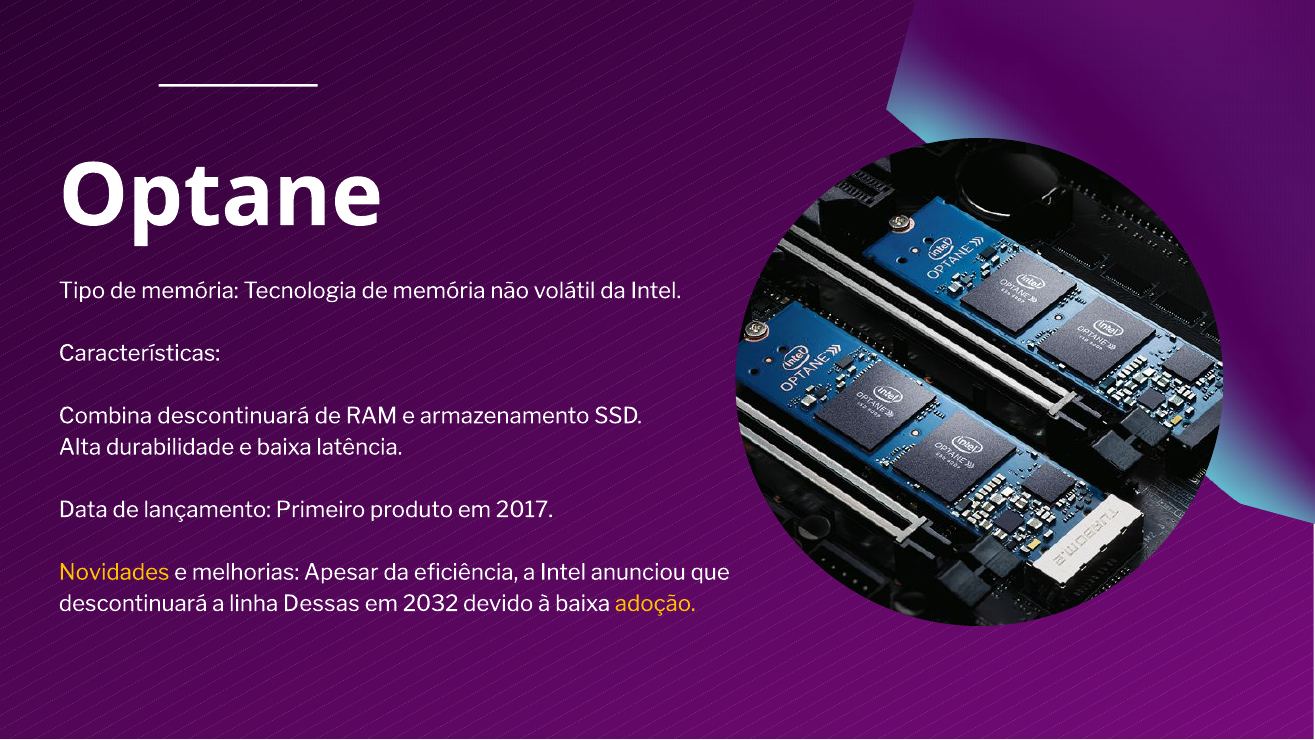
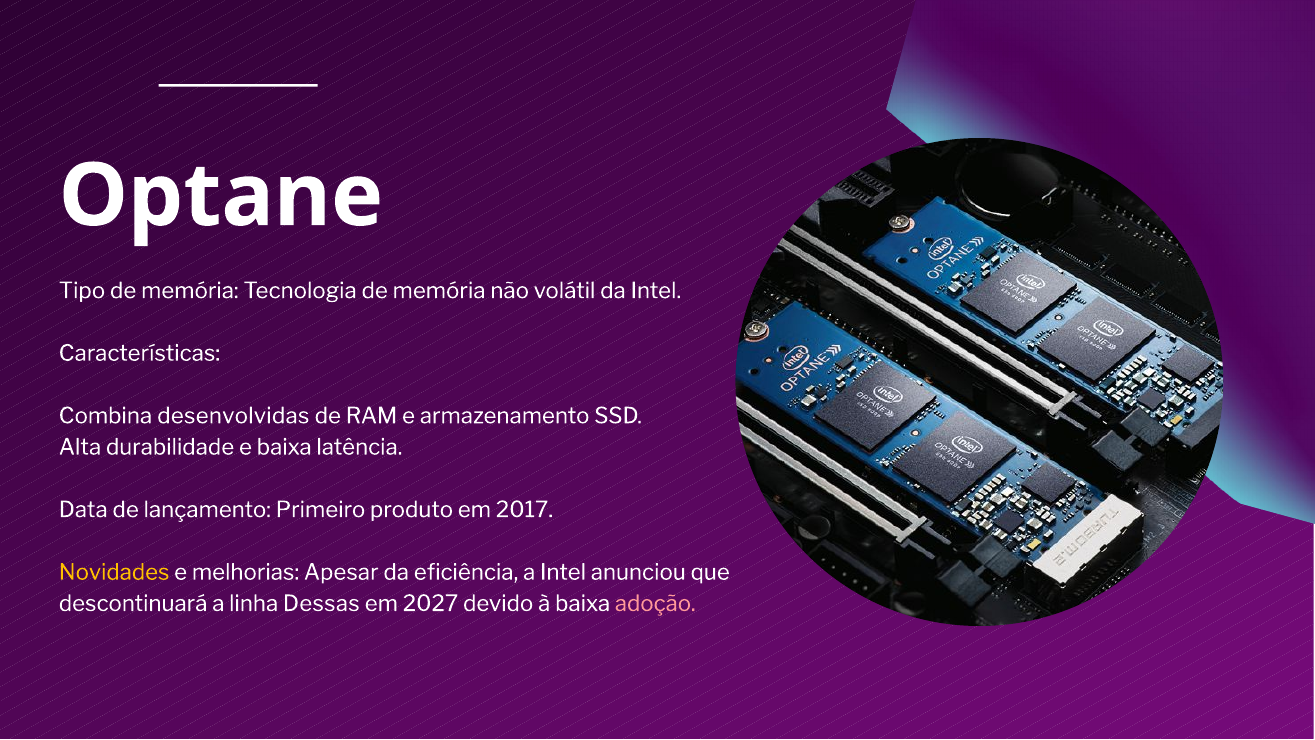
Combina descontinuará: descontinuará -> desenvolvidas
2032: 2032 -> 2027
adoção colour: yellow -> pink
